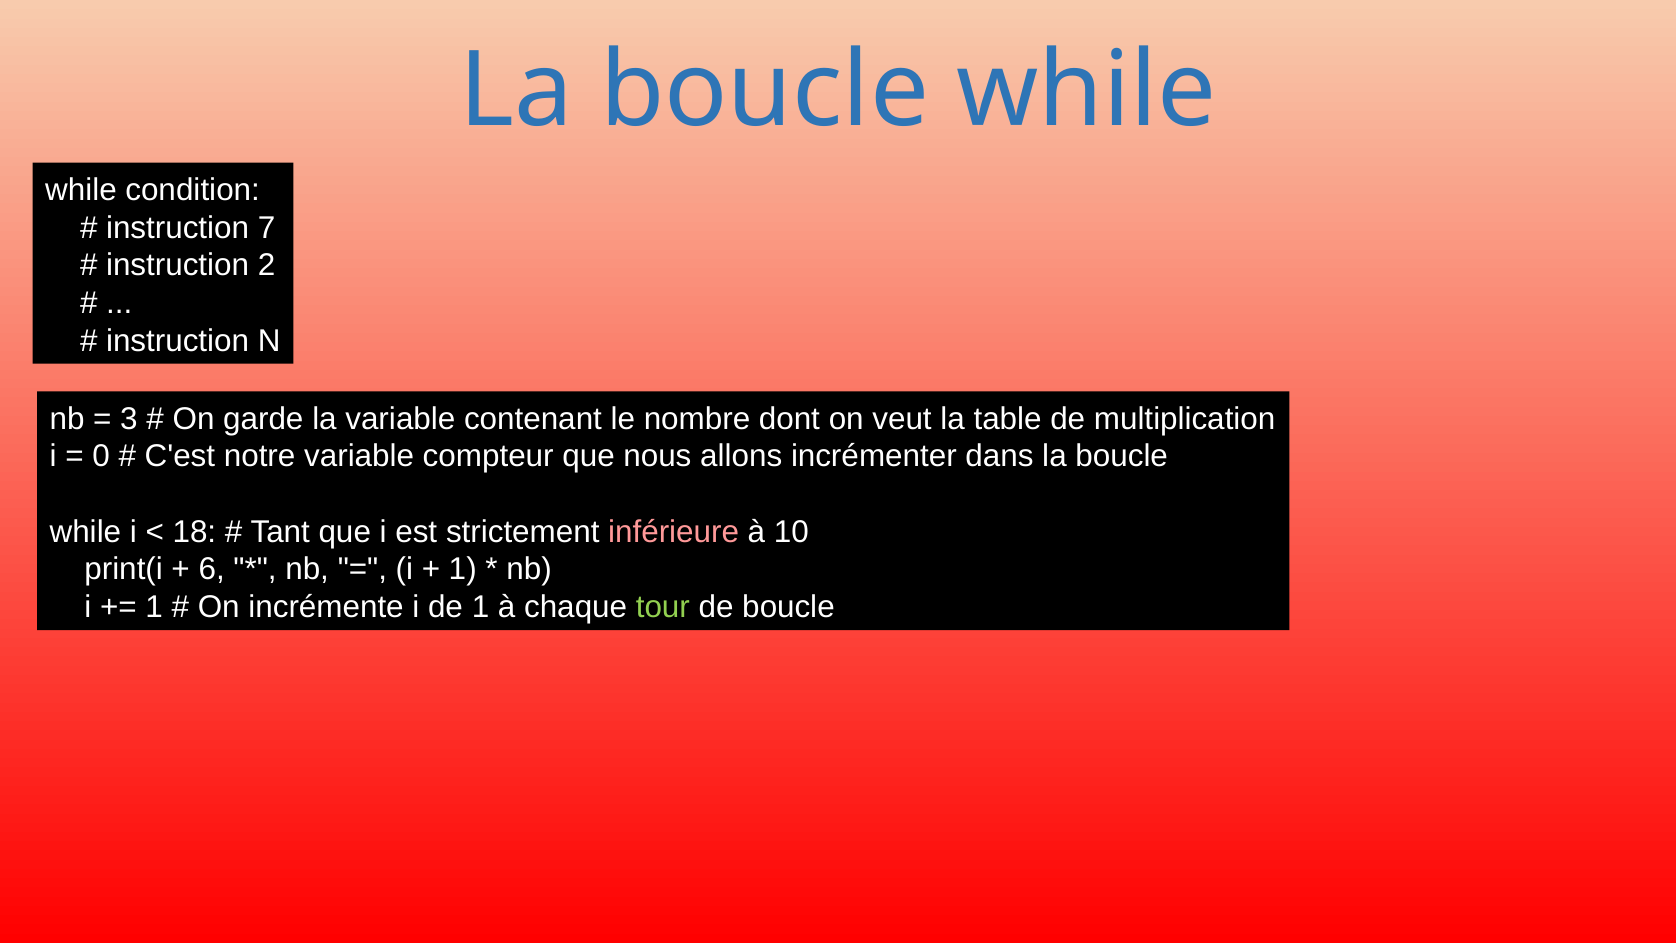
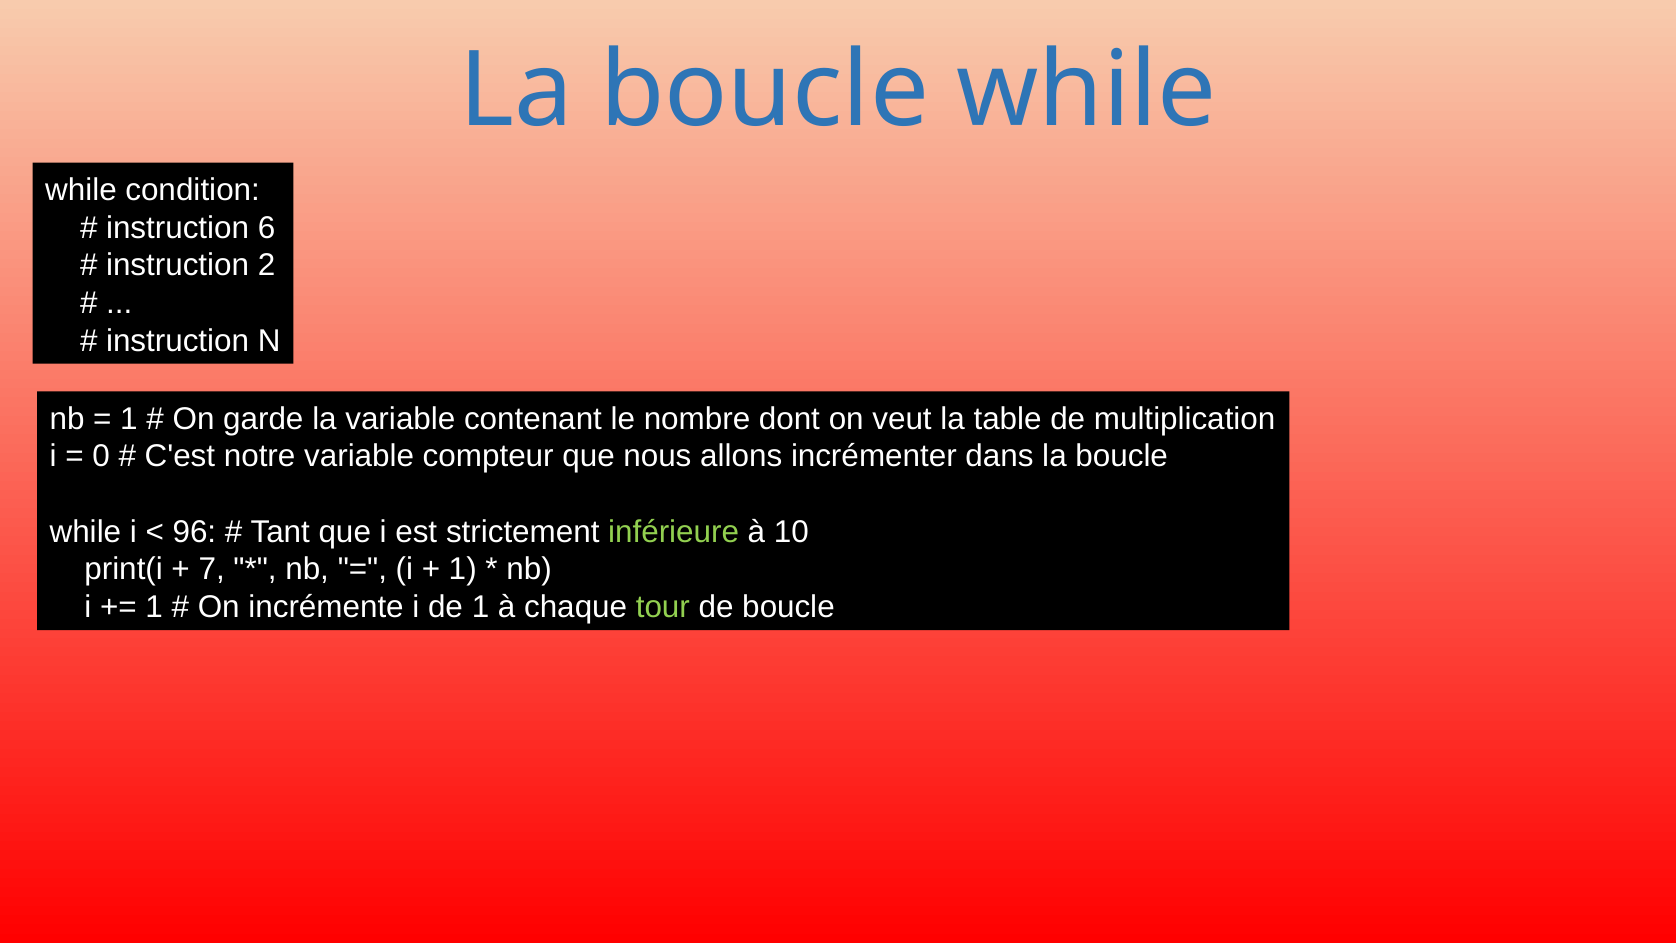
7: 7 -> 6
3 at (129, 419): 3 -> 1
18: 18 -> 96
inférieure colour: pink -> light green
6: 6 -> 7
